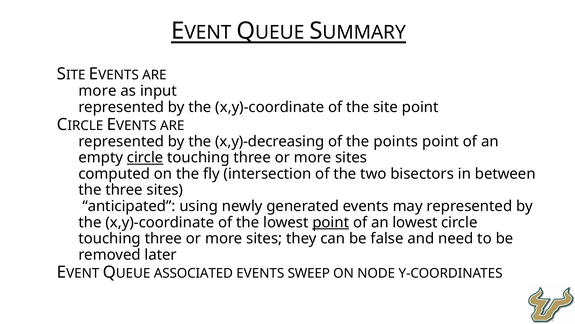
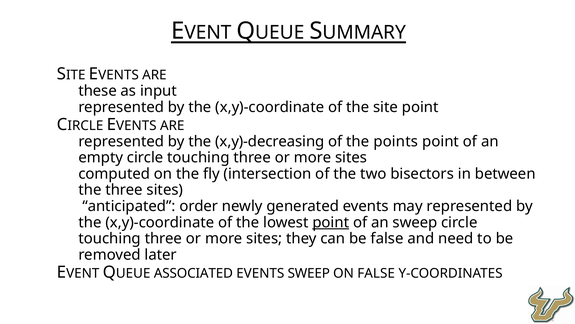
more at (98, 91): more -> these
circle at (145, 157) underline: present -> none
using: using -> order
an lowest: lowest -> sweep
ON NODE: NODE -> FALSE
